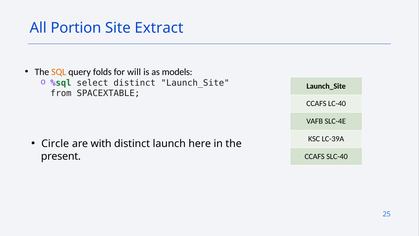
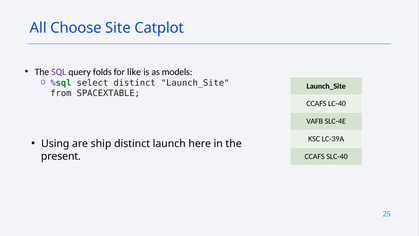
Portion: Portion -> Choose
Extract: Extract -> Catplot
SQL colour: orange -> purple
will: will -> like
Circle: Circle -> Using
with: with -> ship
